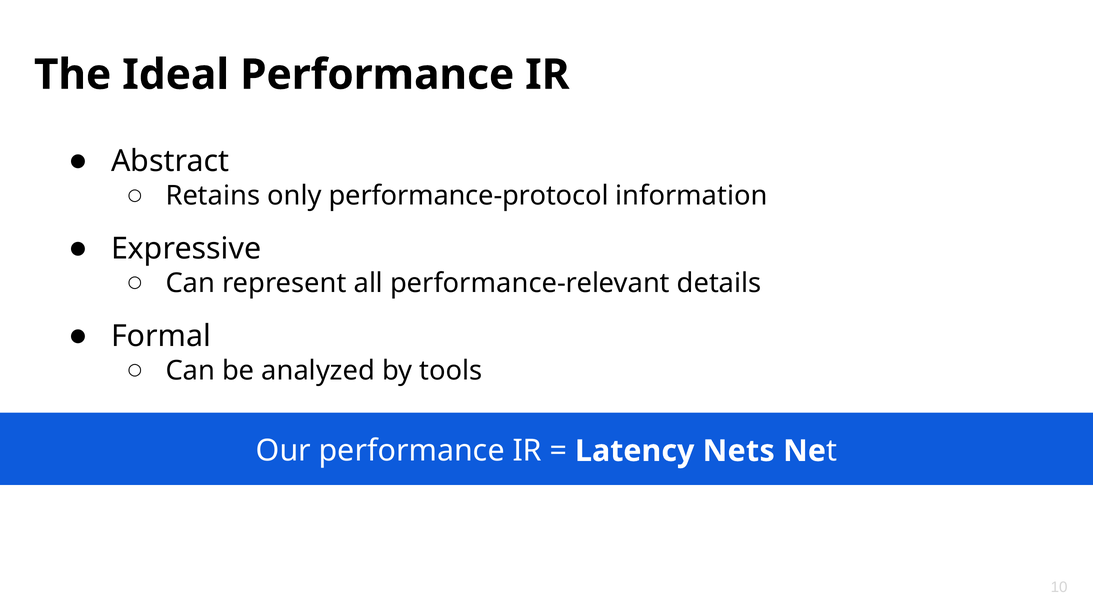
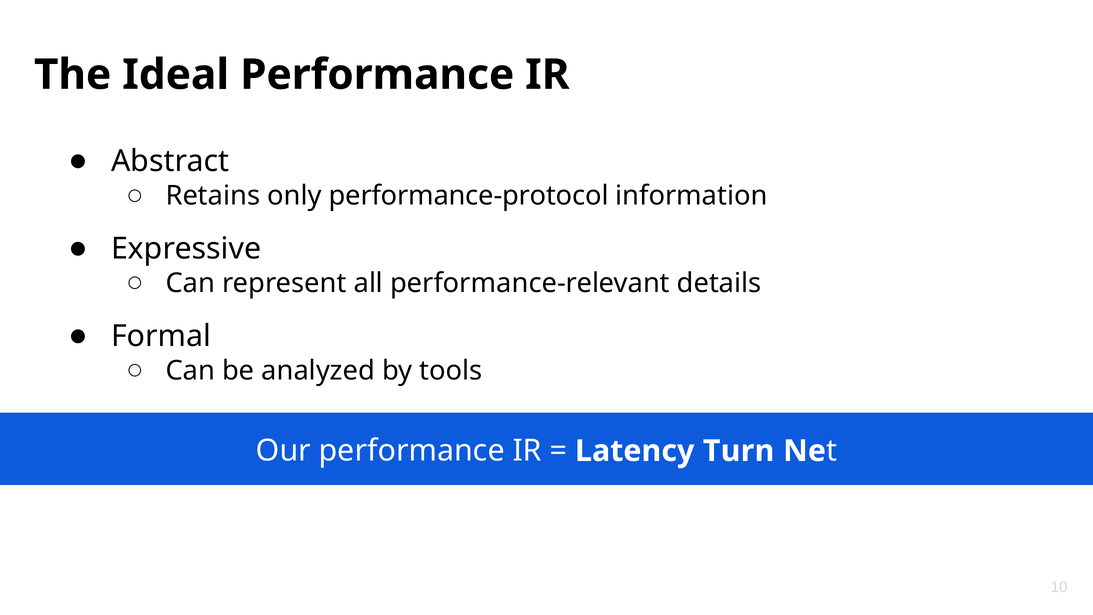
Nets: Nets -> Turn
